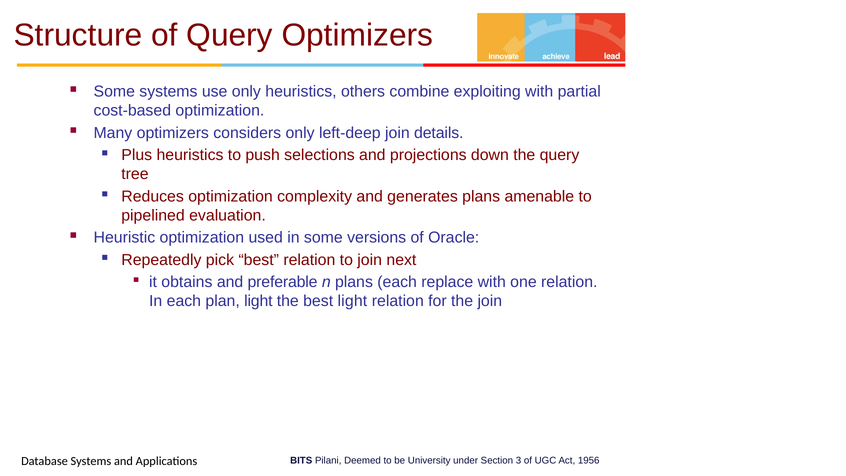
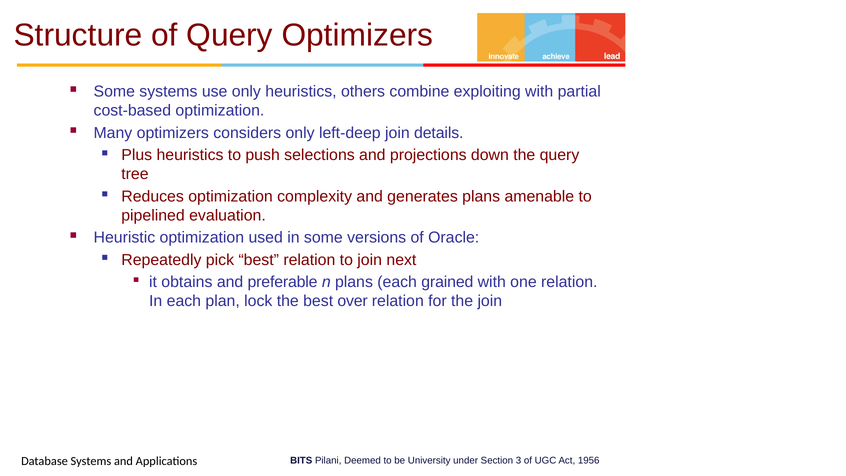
replace: replace -> grained
plan light: light -> lock
best light: light -> over
